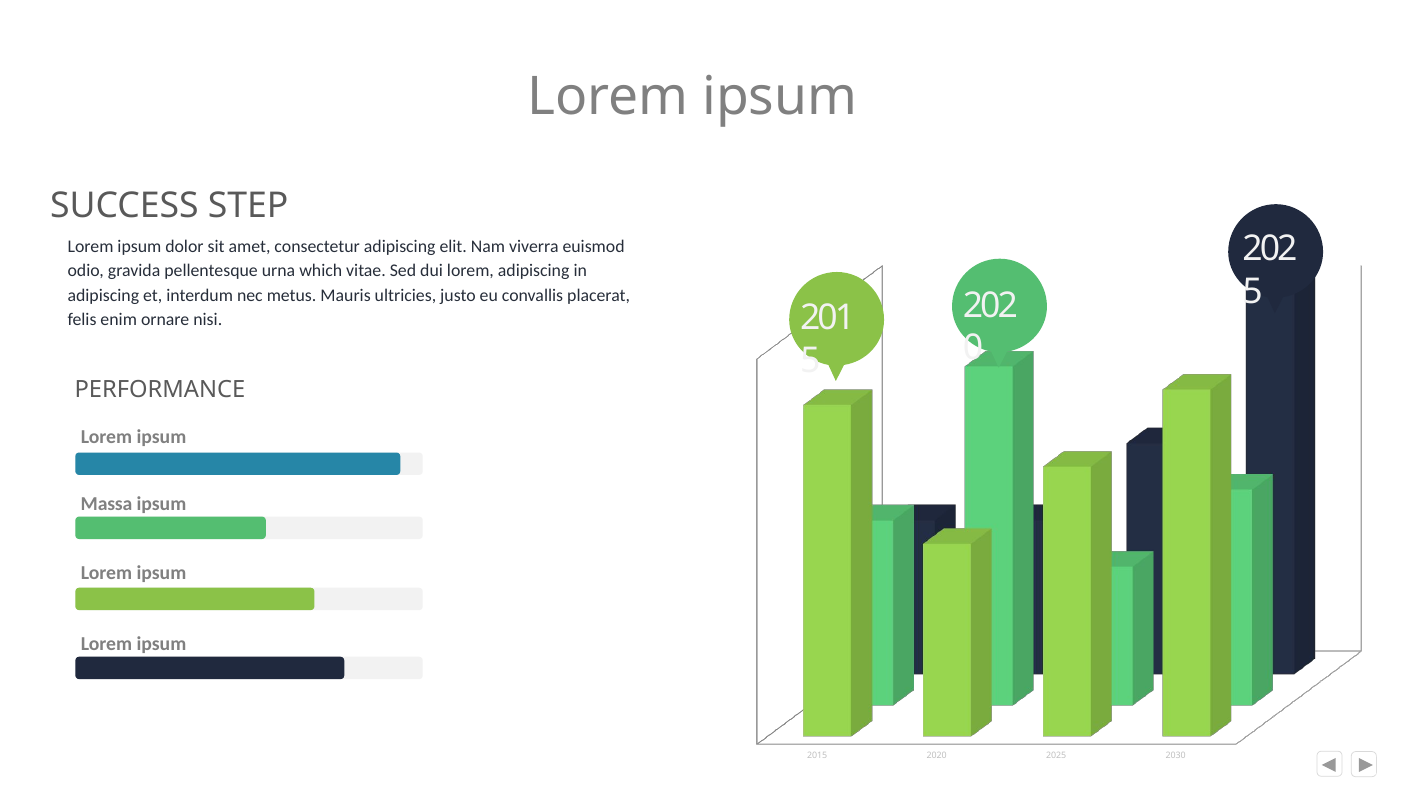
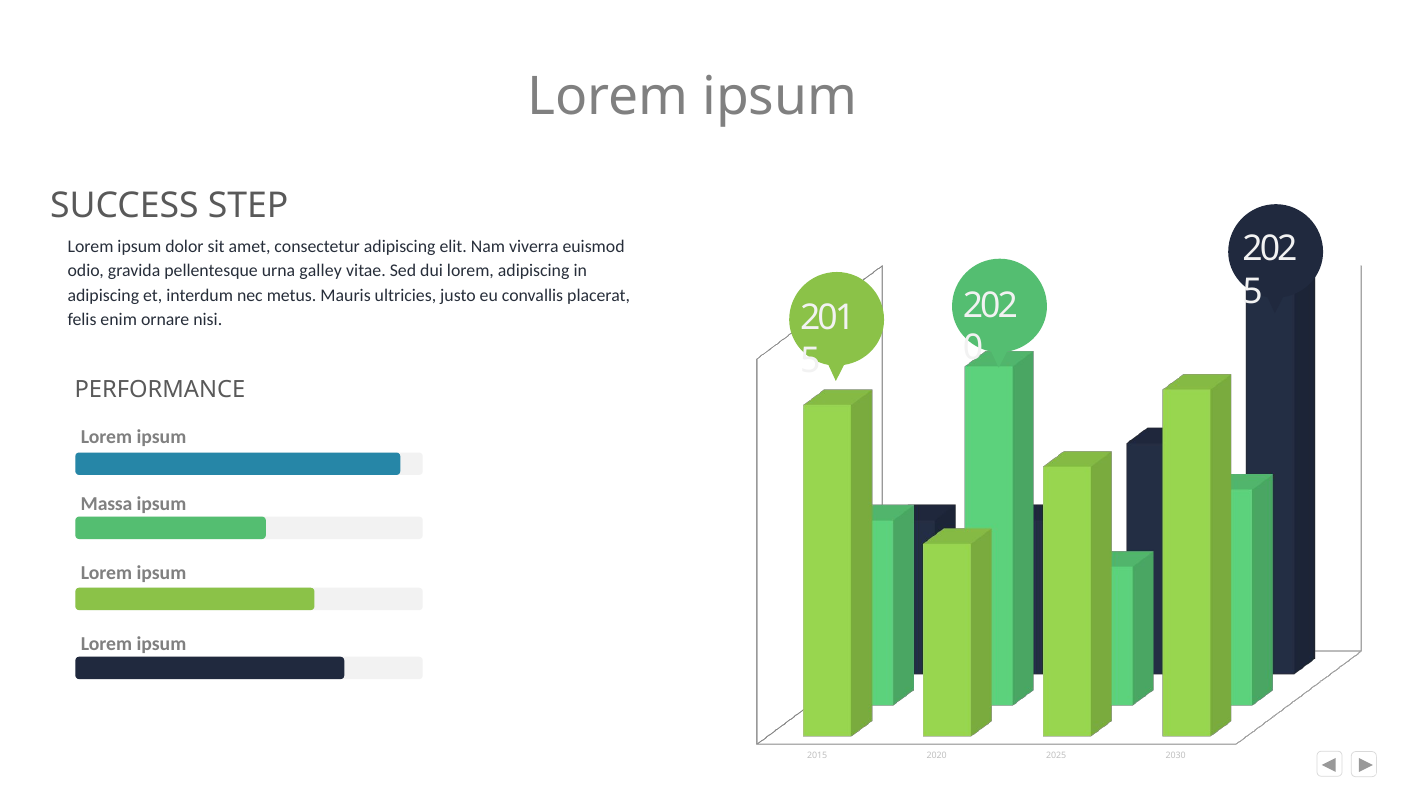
which: which -> galley
